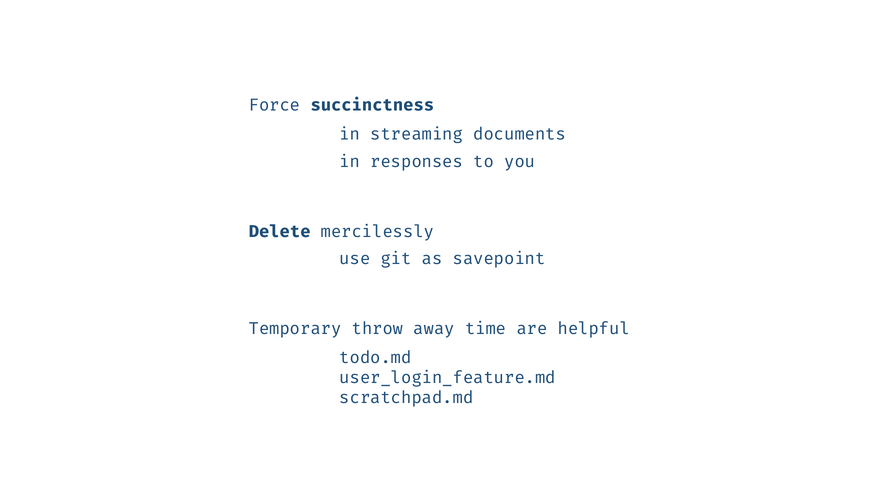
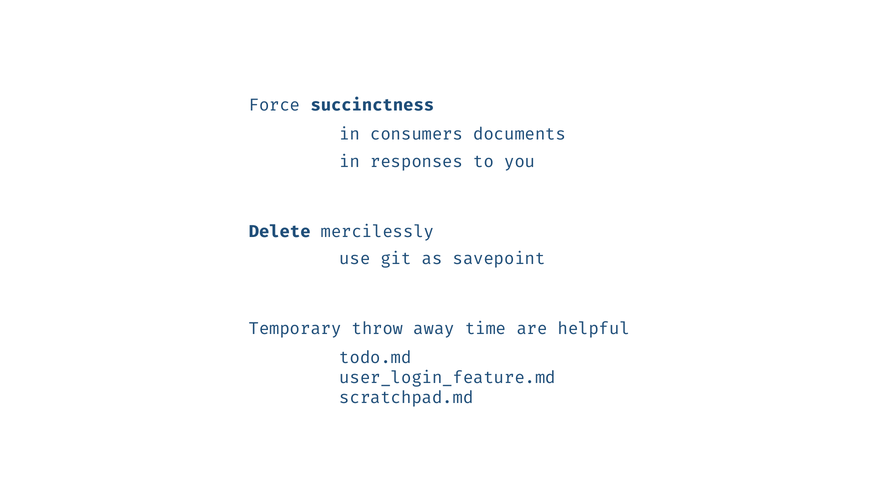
streaming: streaming -> consumers
